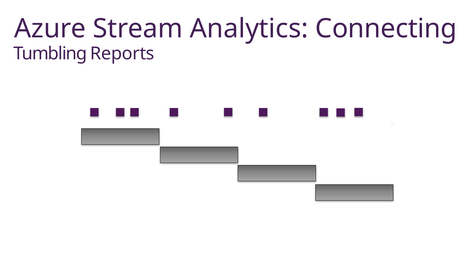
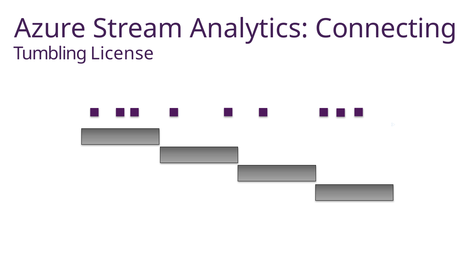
Reports: Reports -> License
